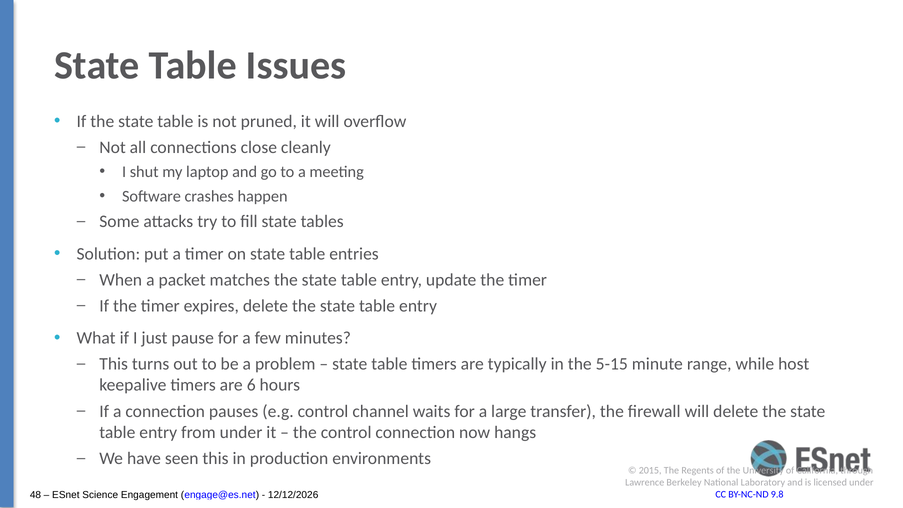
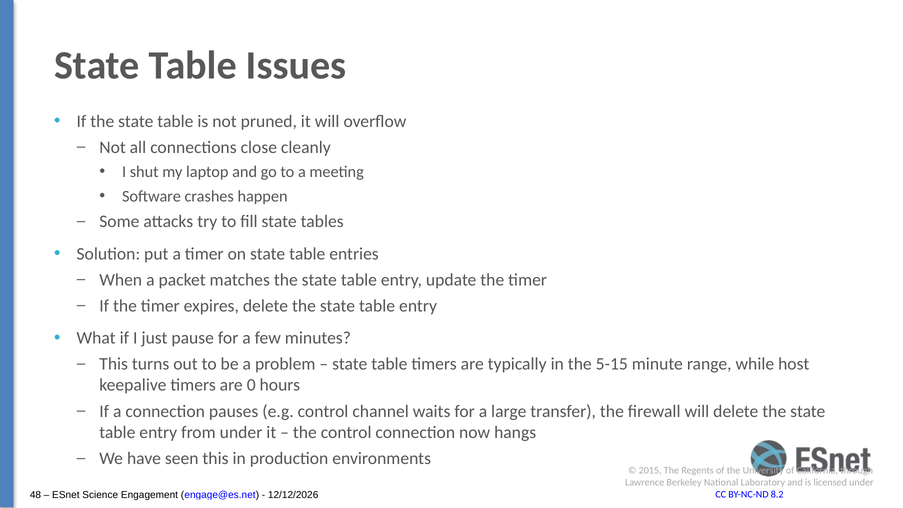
6: 6 -> 0
9.8: 9.8 -> 8.2
